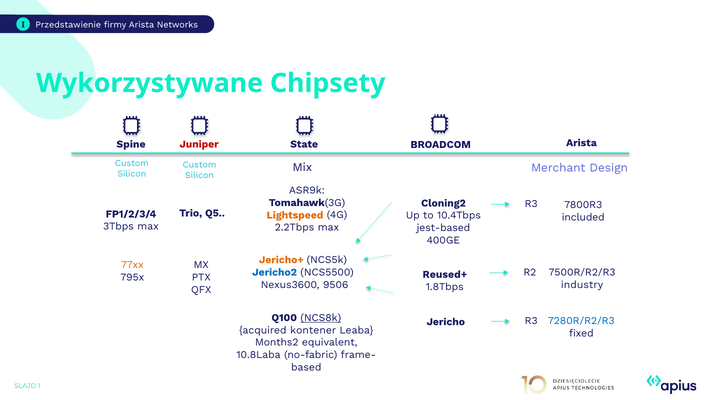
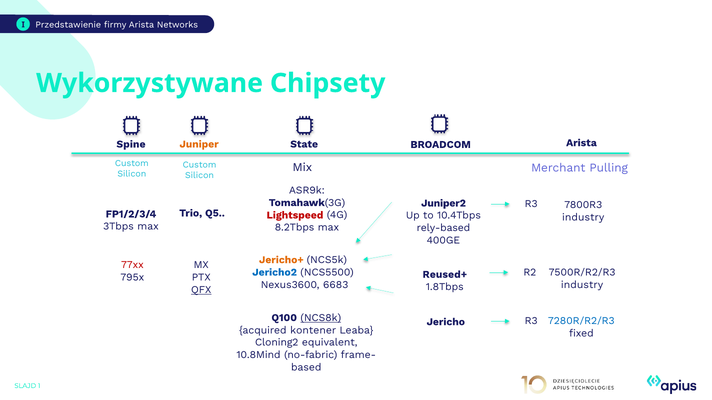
Juniper colour: red -> orange
Design: Design -> Pulling
Cloning2: Cloning2 -> Juniper2
Lightspeed colour: orange -> red
included at (583, 218): included -> industry
2.2Tbps: 2.2Tbps -> 8.2Tbps
jest-based: jest-based -> rely-based
77xx colour: orange -> red
9506: 9506 -> 6683
QFX underline: none -> present
Months2: Months2 -> Cloning2
10.8Laba: 10.8Laba -> 10.8Mind
